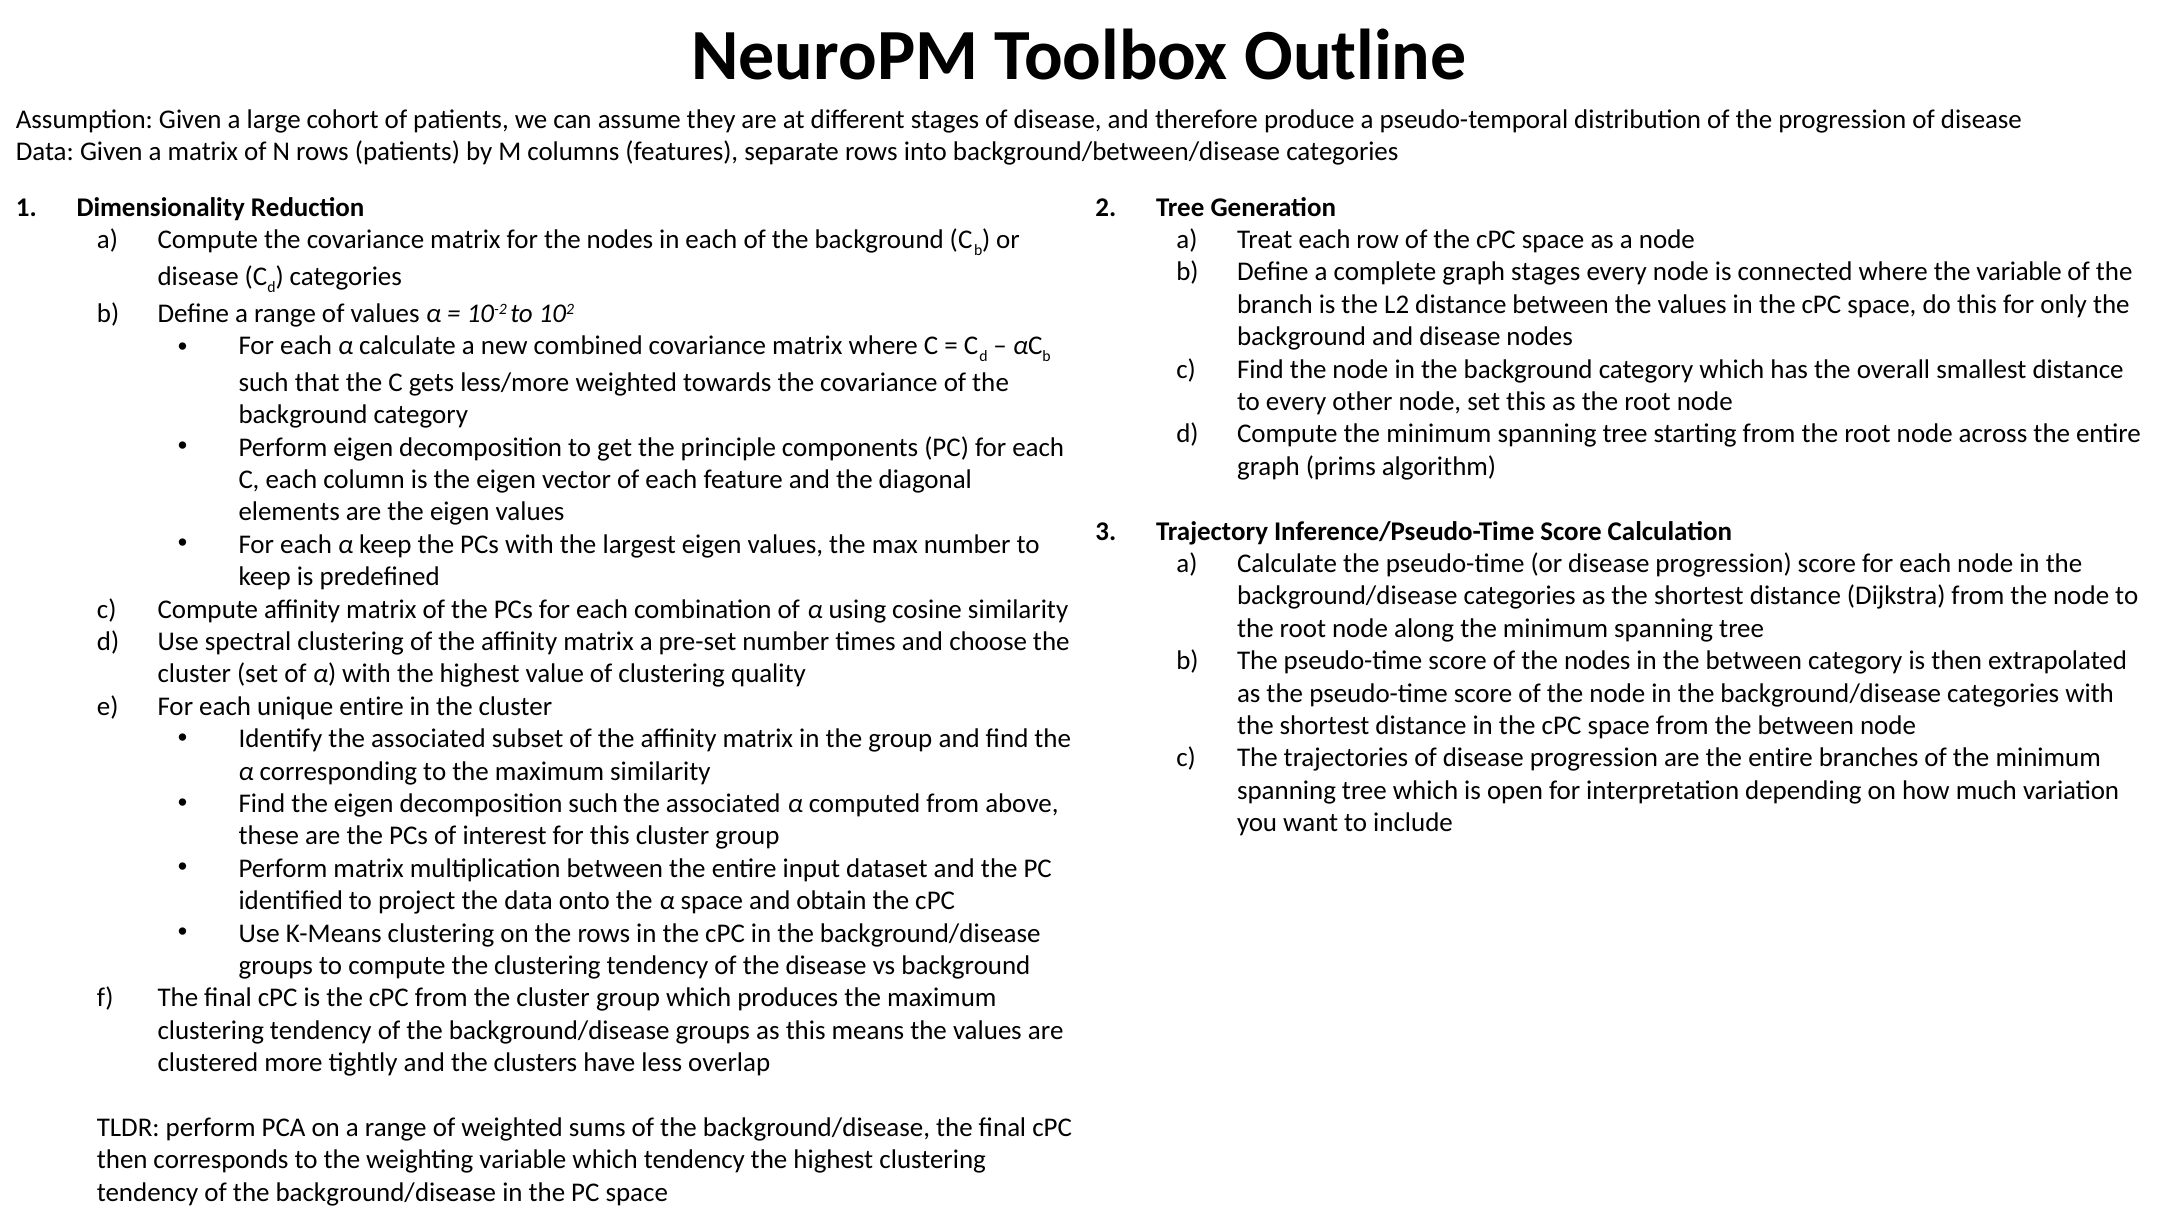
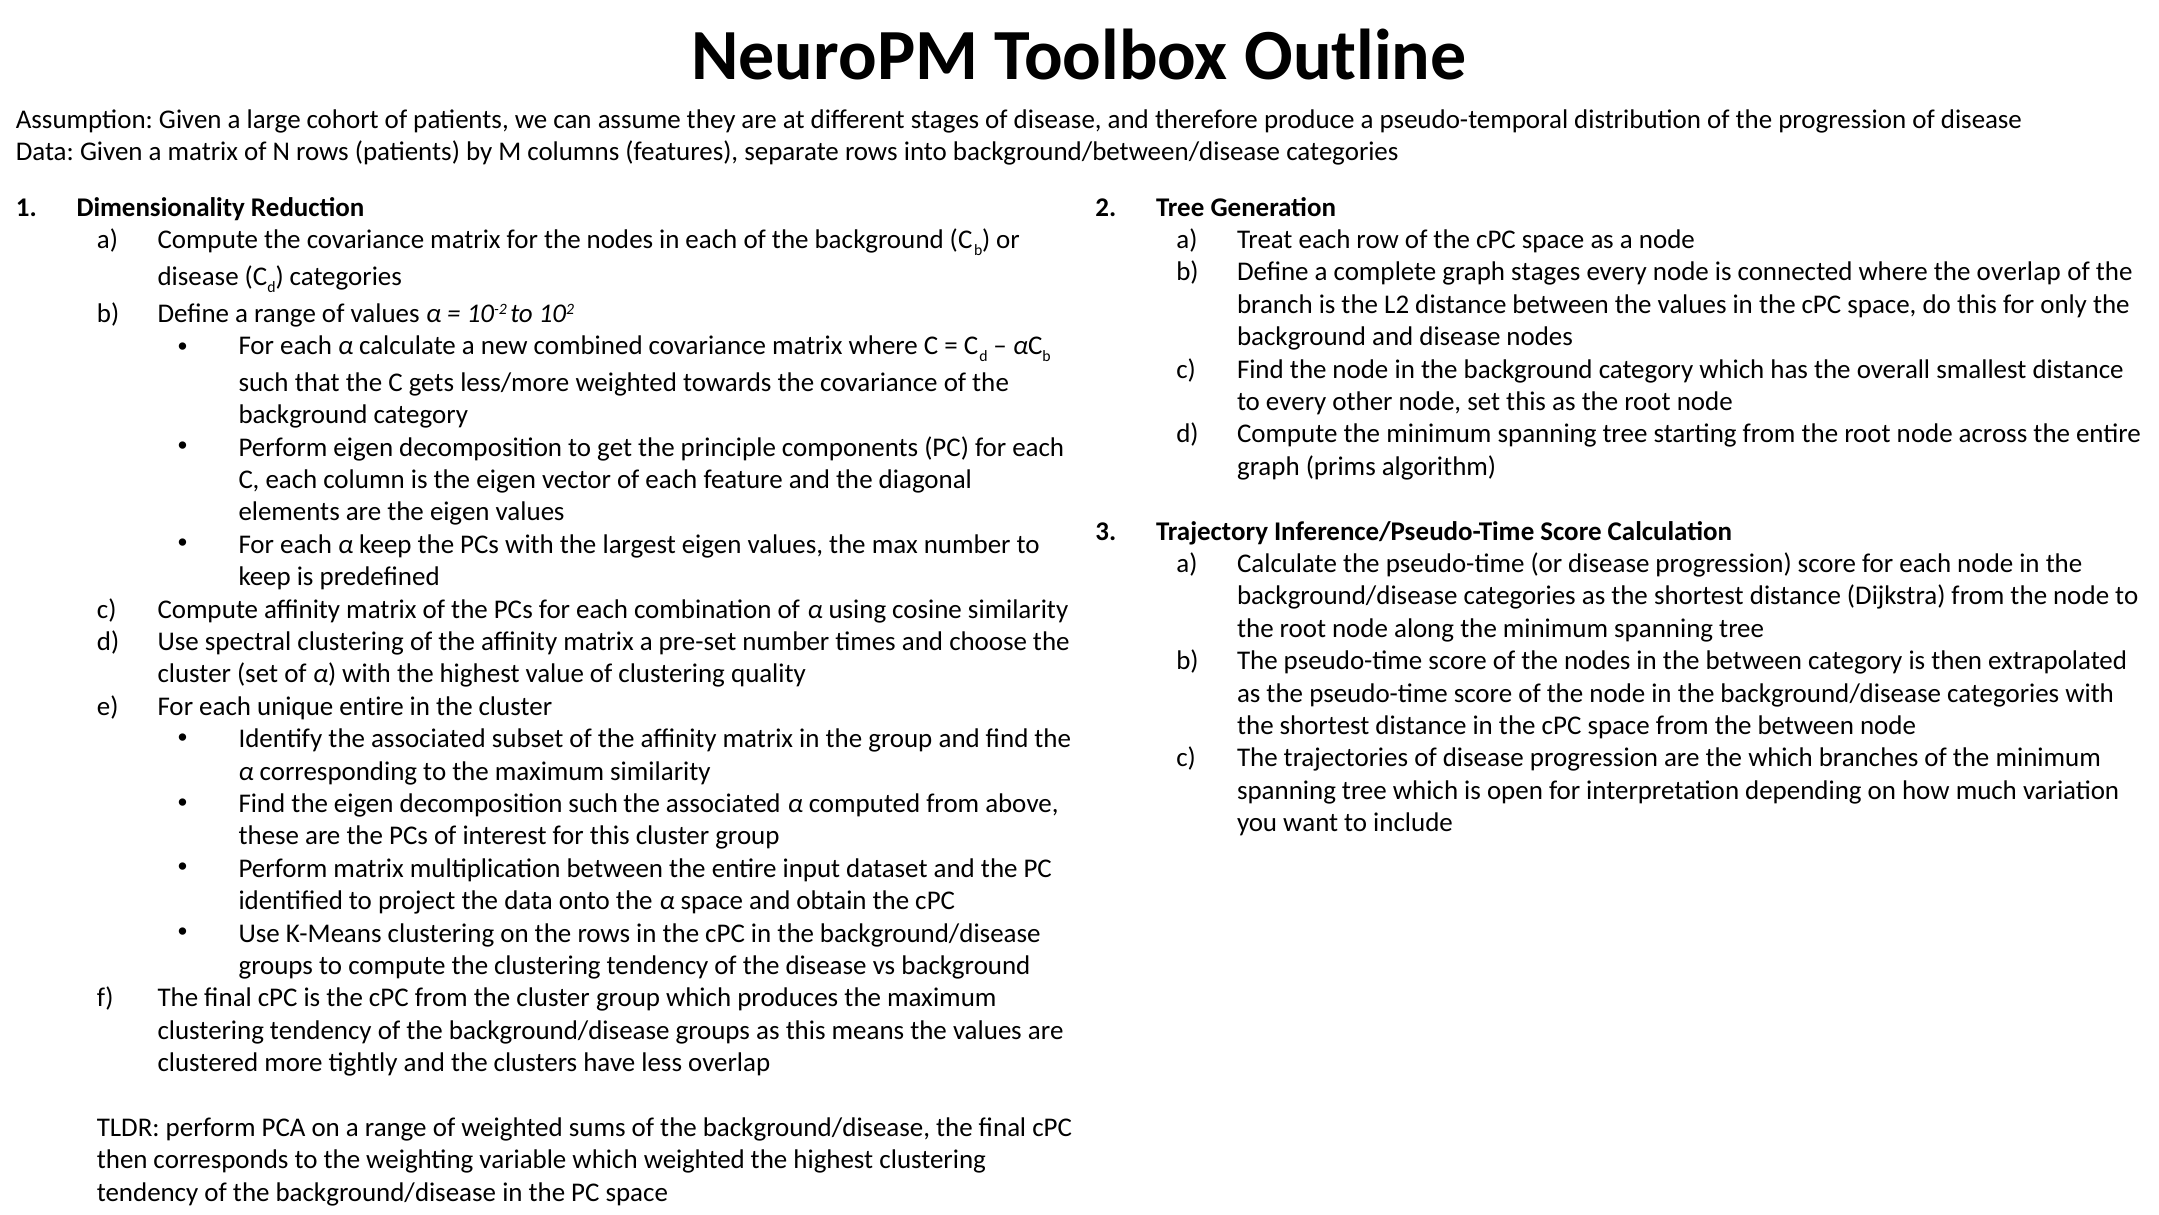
the variable: variable -> overlap
are the entire: entire -> which
which tendency: tendency -> weighted
